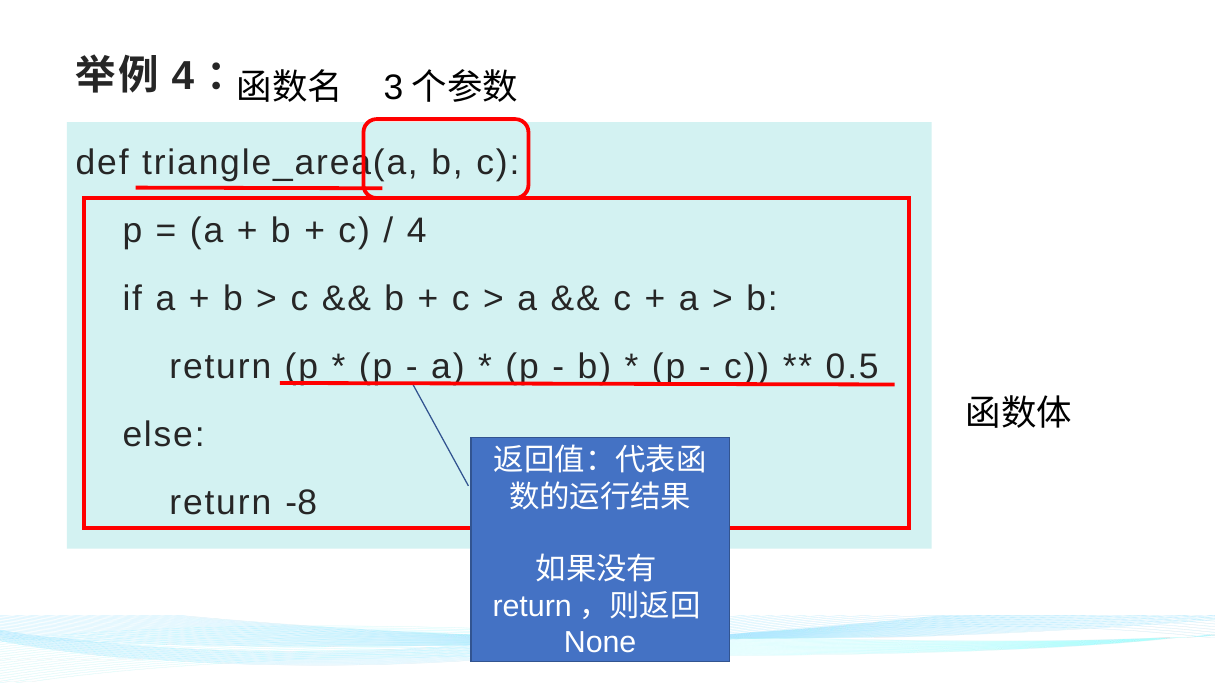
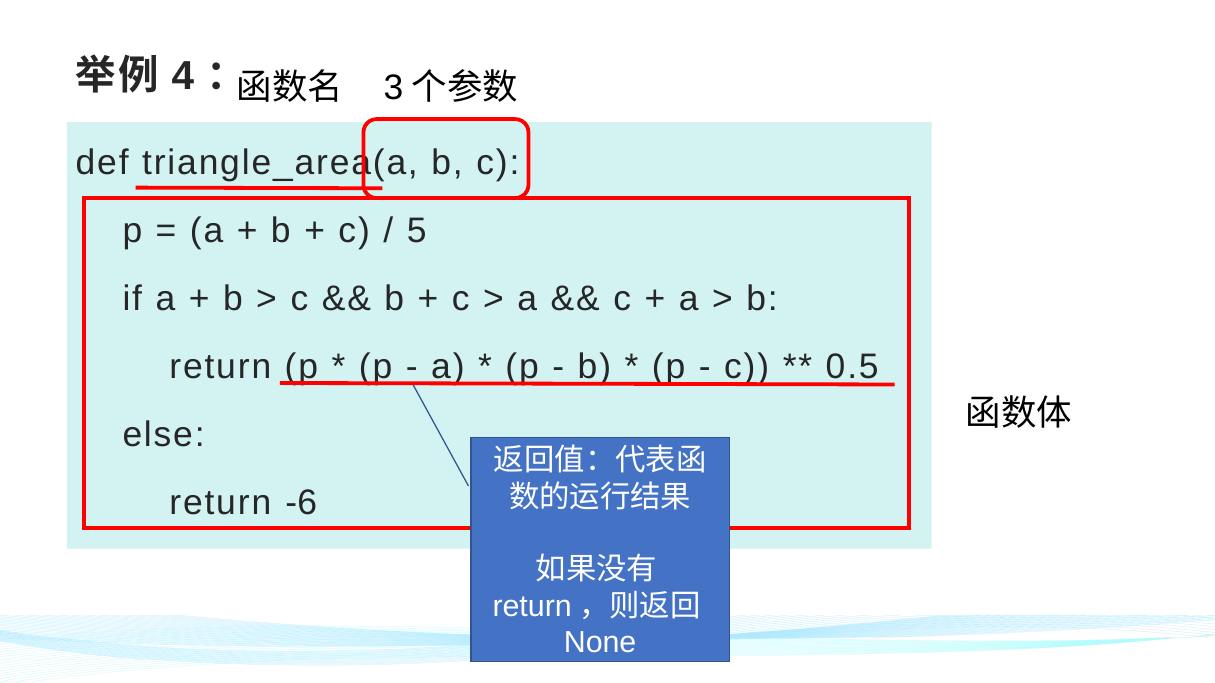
4 at (417, 231): 4 -> 5
-8: -8 -> -6
